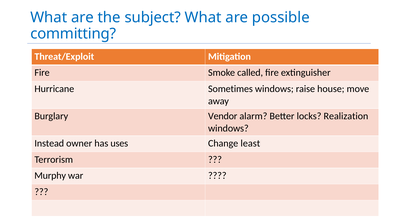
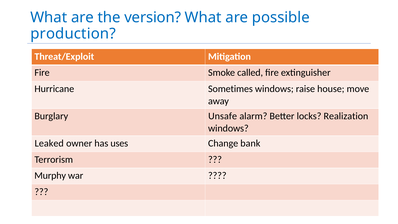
subject: subject -> version
committing: committing -> production
Vendor: Vendor -> Unsafe
Instead: Instead -> Leaked
least: least -> bank
